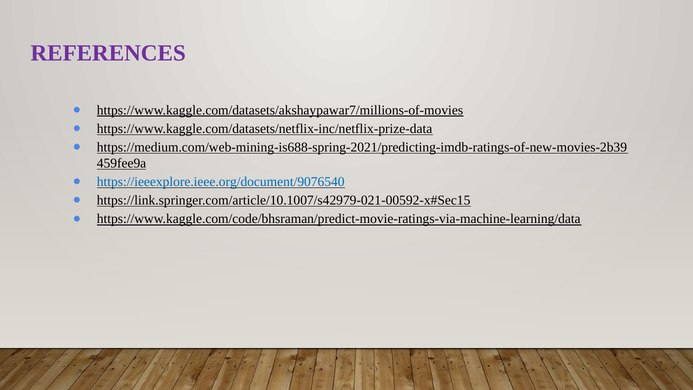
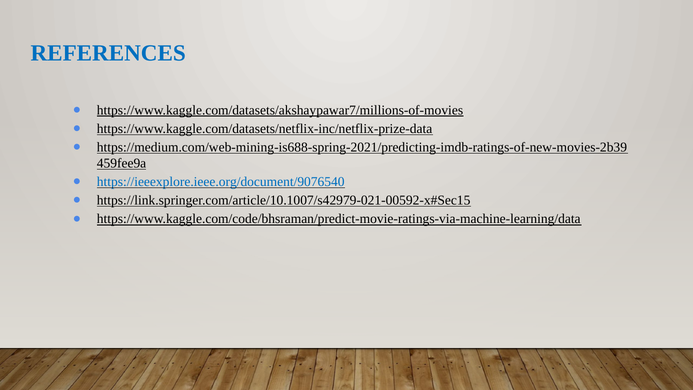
REFERENCES colour: purple -> blue
